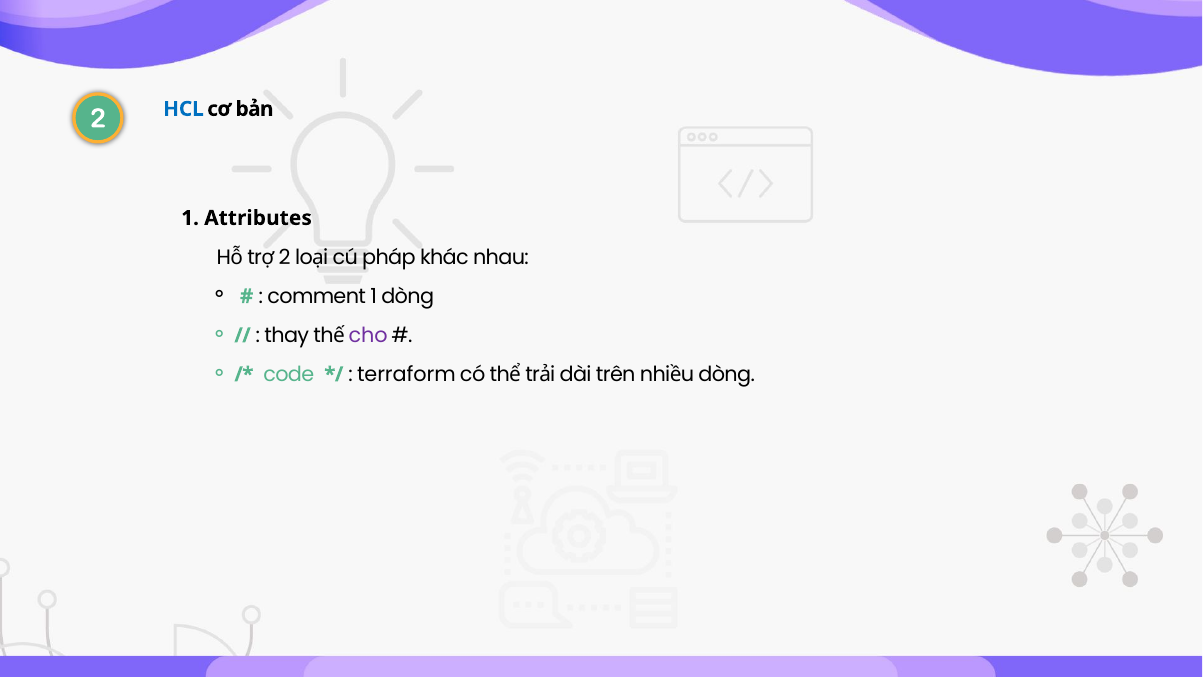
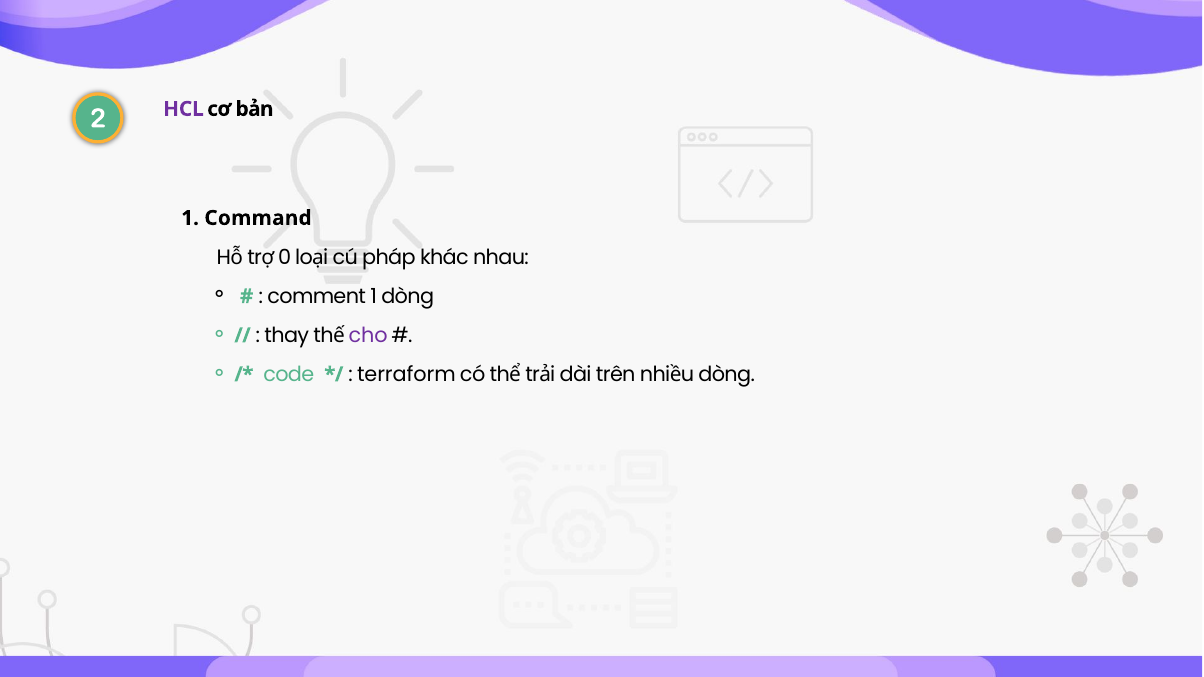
HCL colour: blue -> purple
Attributes: Attributes -> Command
2: 2 -> 0
